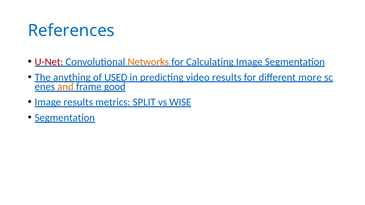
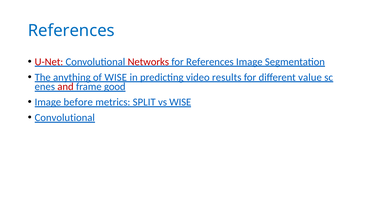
Networks colour: orange -> red
for Calculating: Calculating -> References
of USED: USED -> WISE
more: more -> value
and colour: orange -> red
Image results: results -> before
Segmentation at (65, 118): Segmentation -> Convolutional
